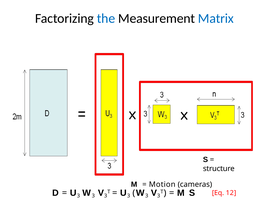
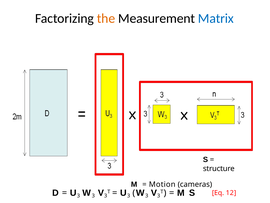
the colour: blue -> orange
